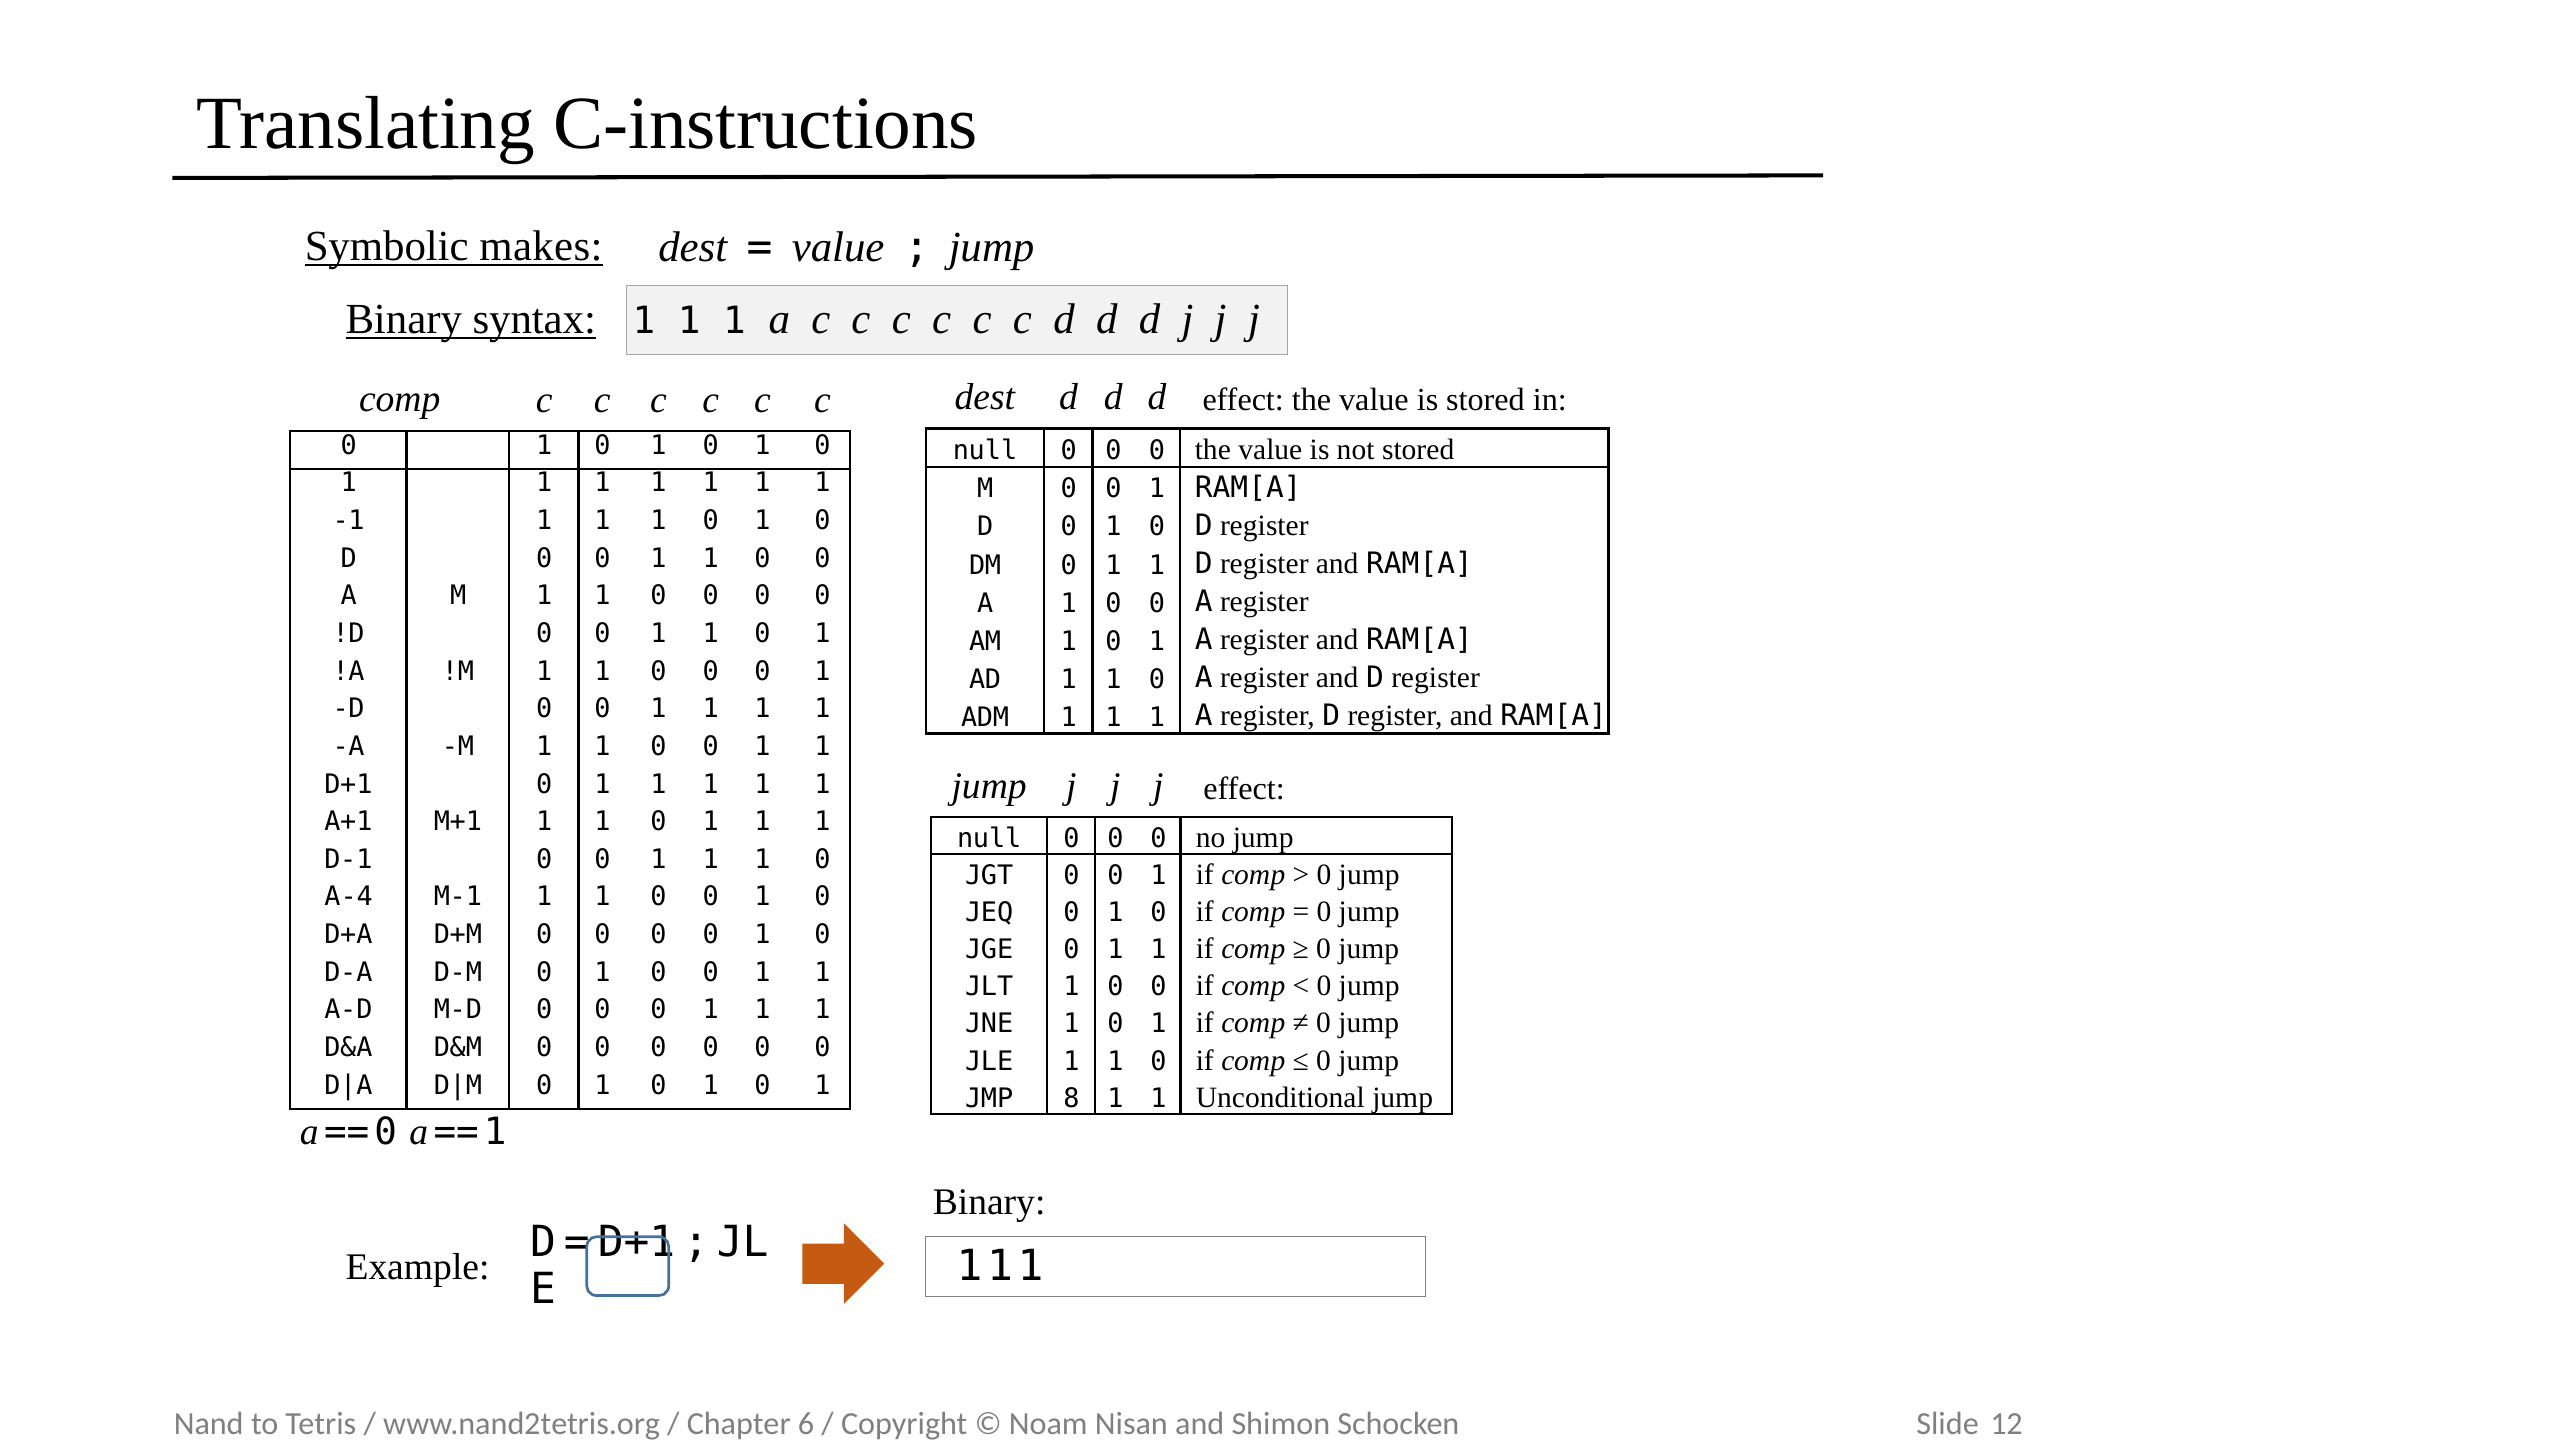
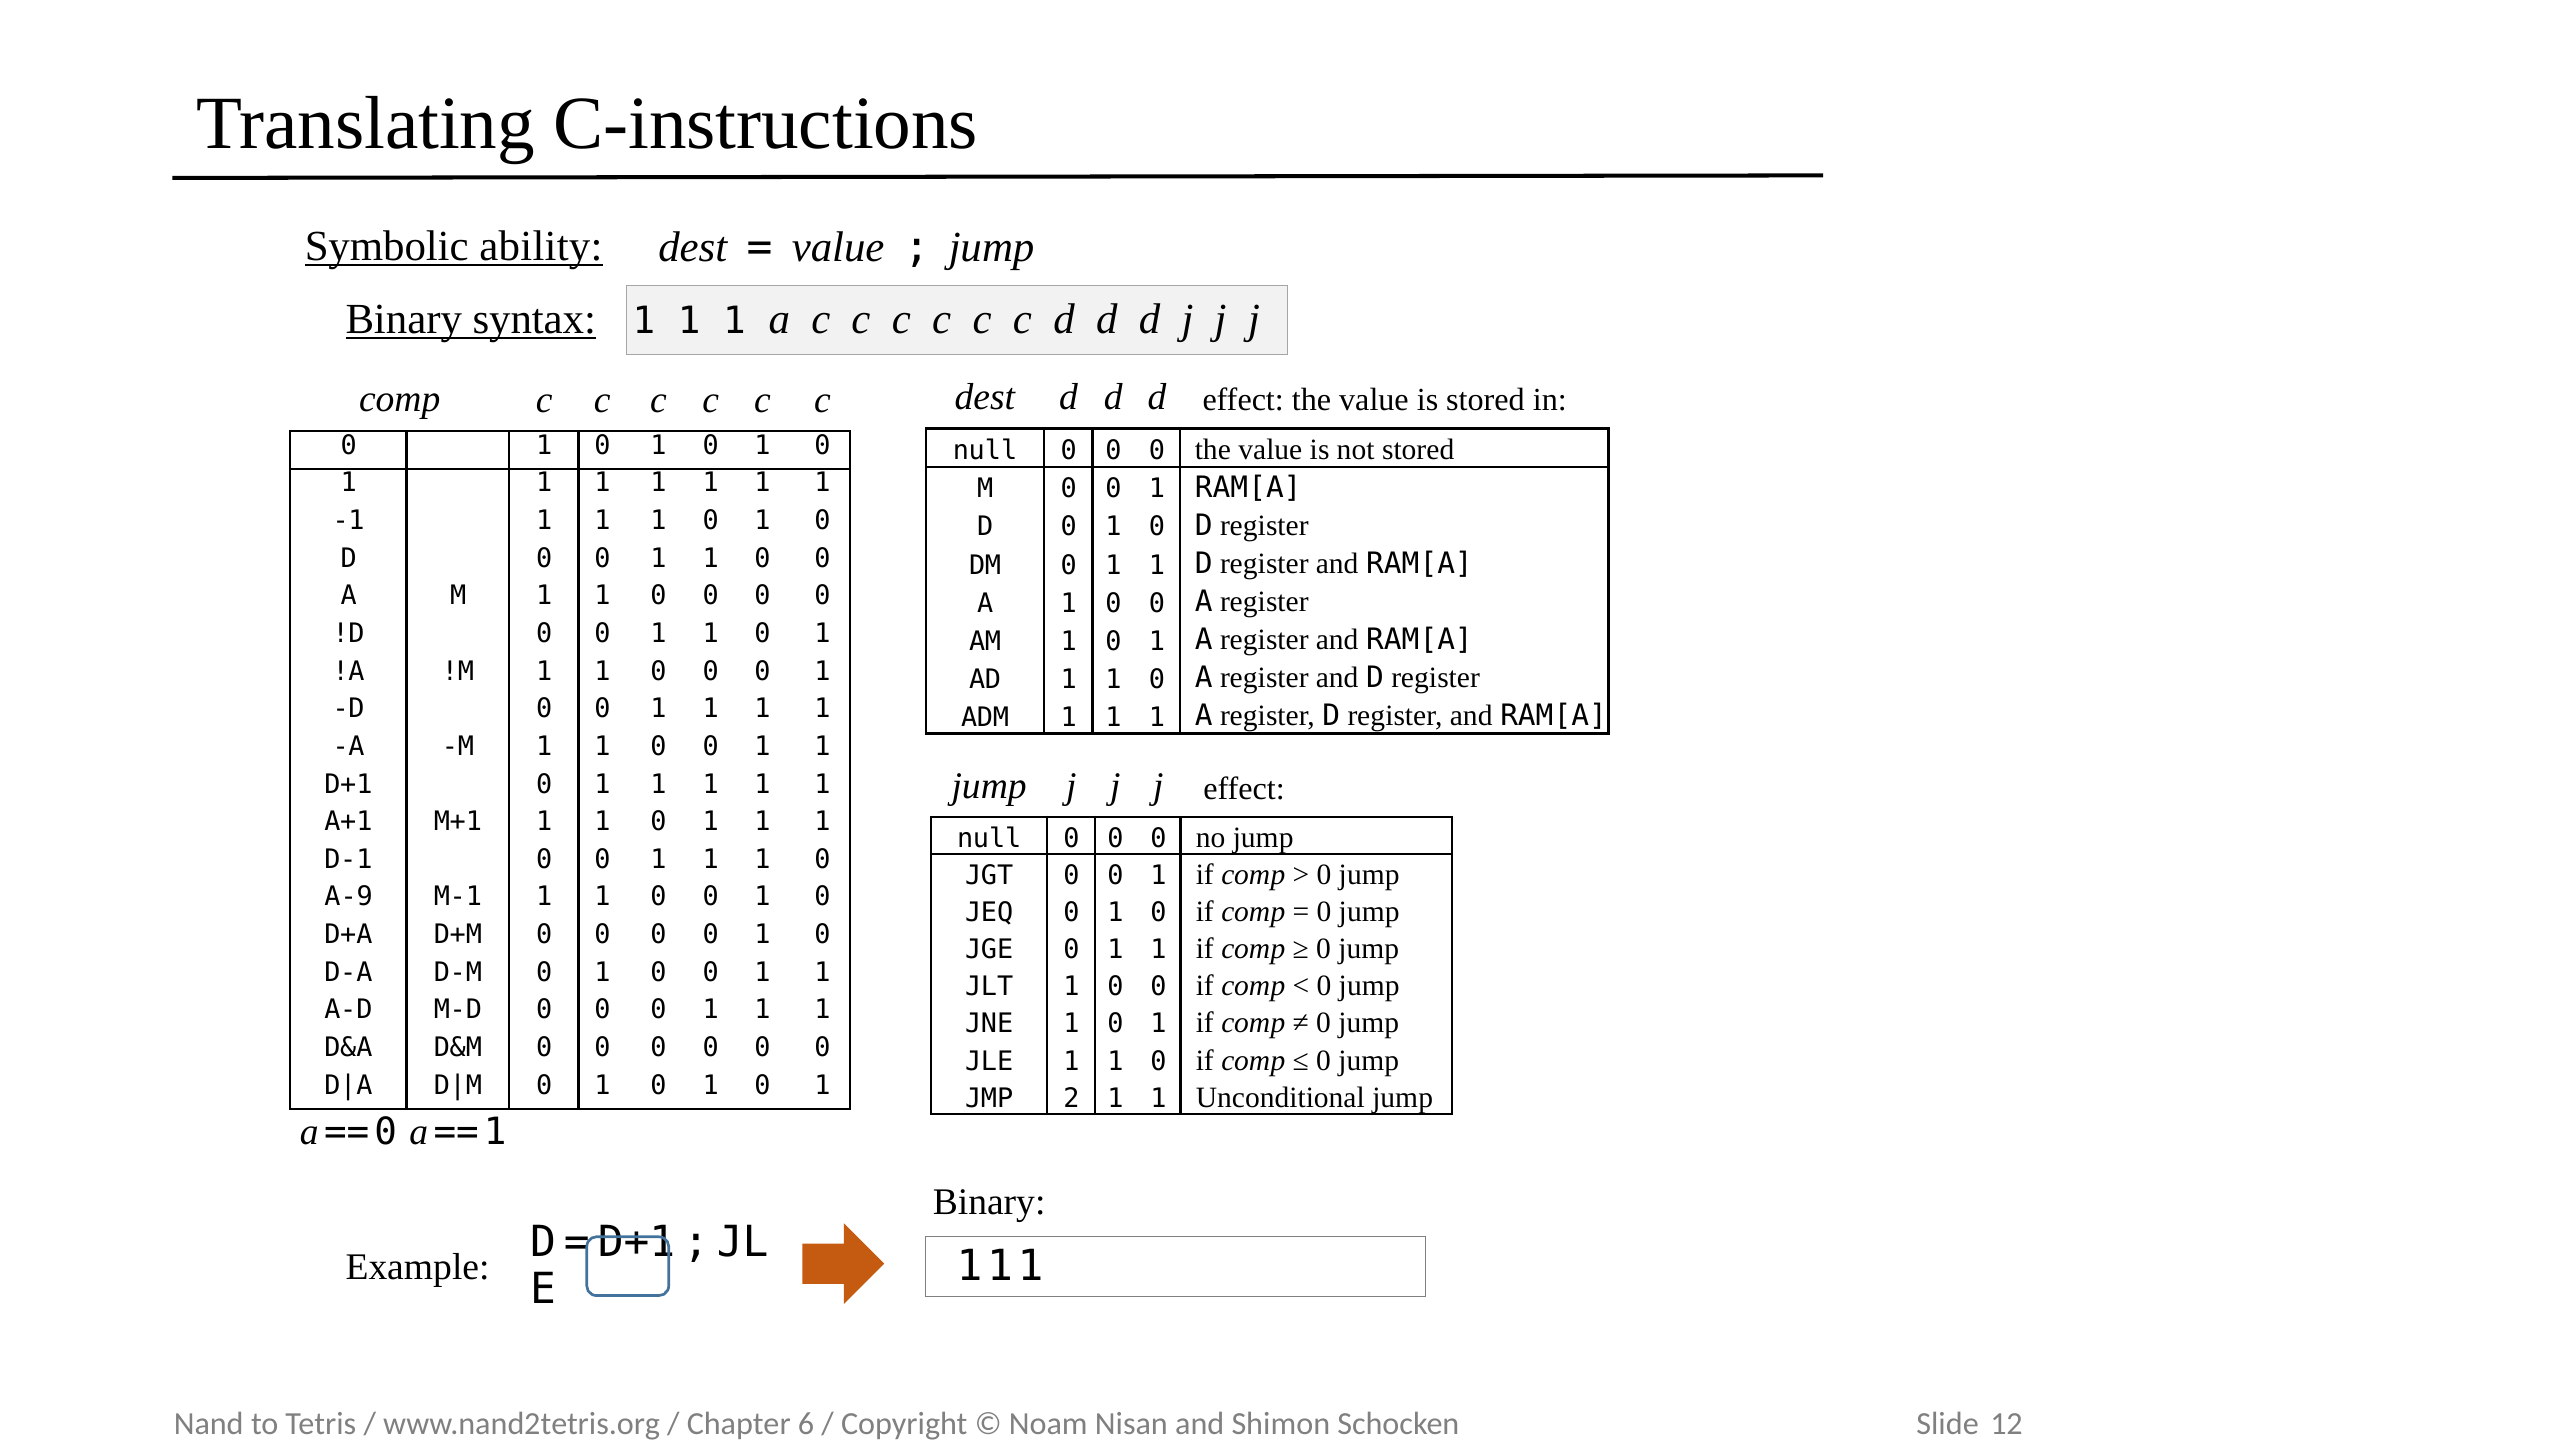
makes: makes -> ability
A-4: A-4 -> A-9
8: 8 -> 2
